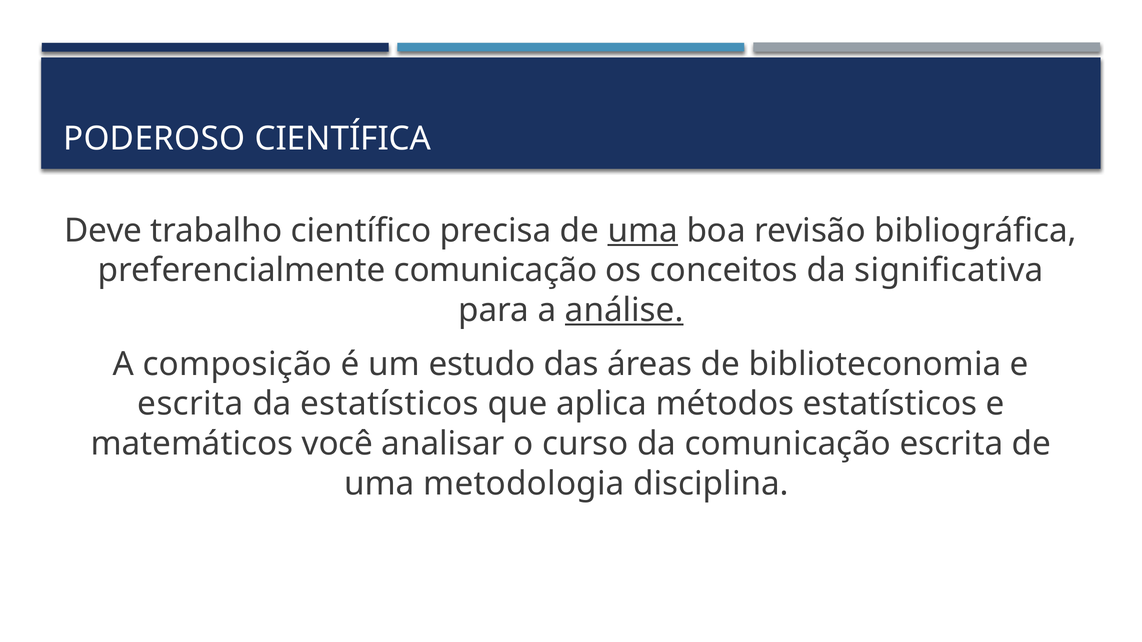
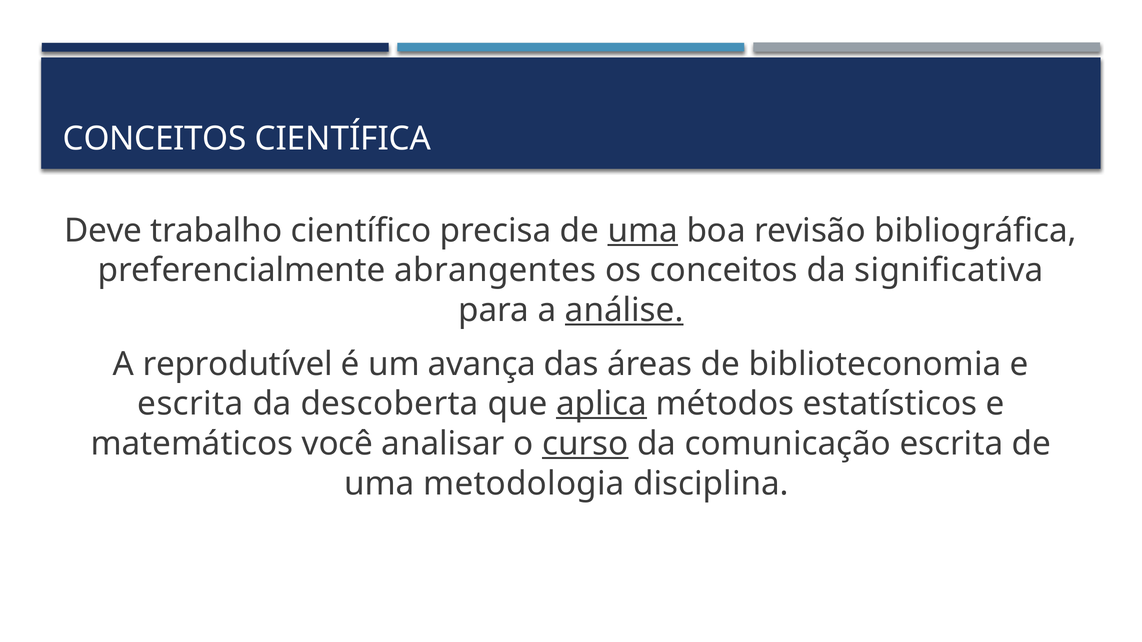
PODEROSO at (154, 139): PODEROSO -> CONCEITOS
preferencialmente comunicação: comunicação -> abrangentes
composição: composição -> reprodutível
estudo: estudo -> avança
da estatísticos: estatísticos -> descoberta
aplica underline: none -> present
curso underline: none -> present
